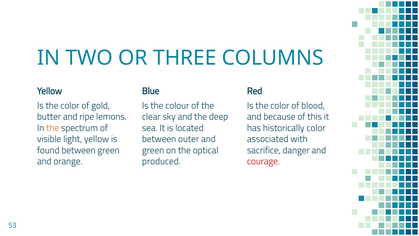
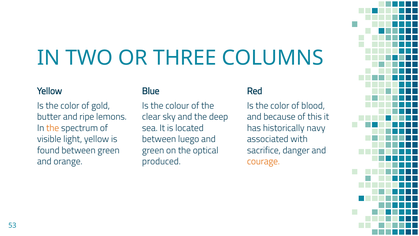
historically color: color -> navy
outer: outer -> luego
courage colour: red -> orange
